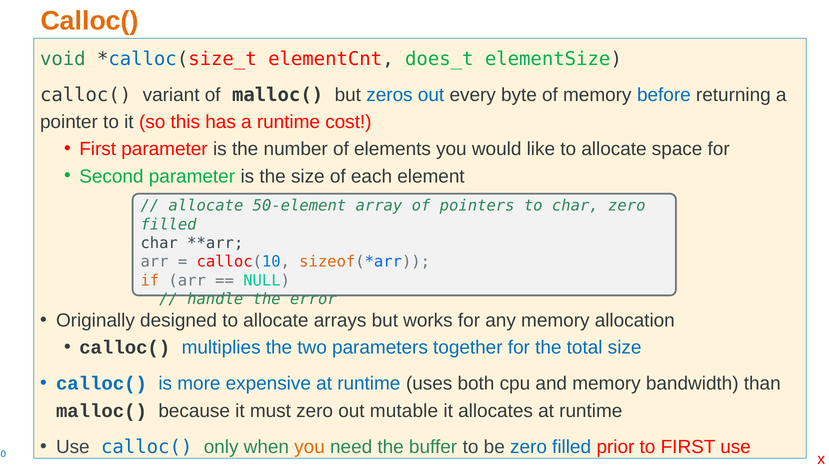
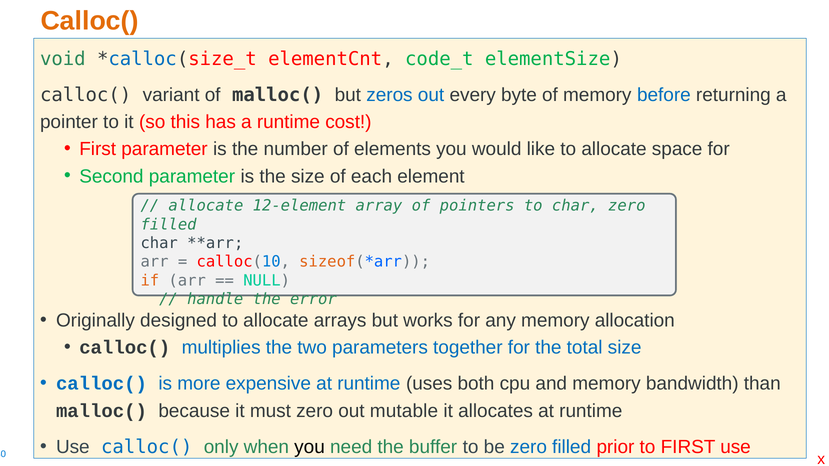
does_t: does_t -> code_t
50-element: 50-element -> 12-element
you at (310, 447) colour: orange -> black
